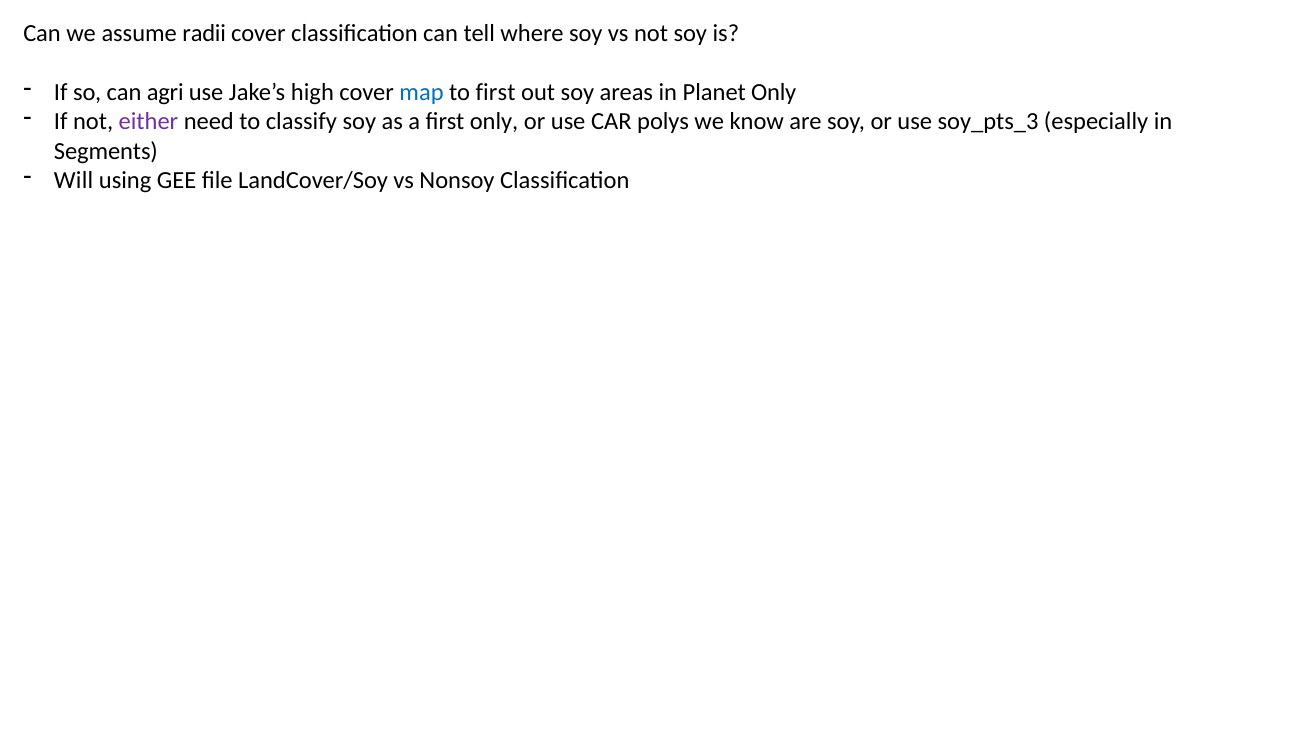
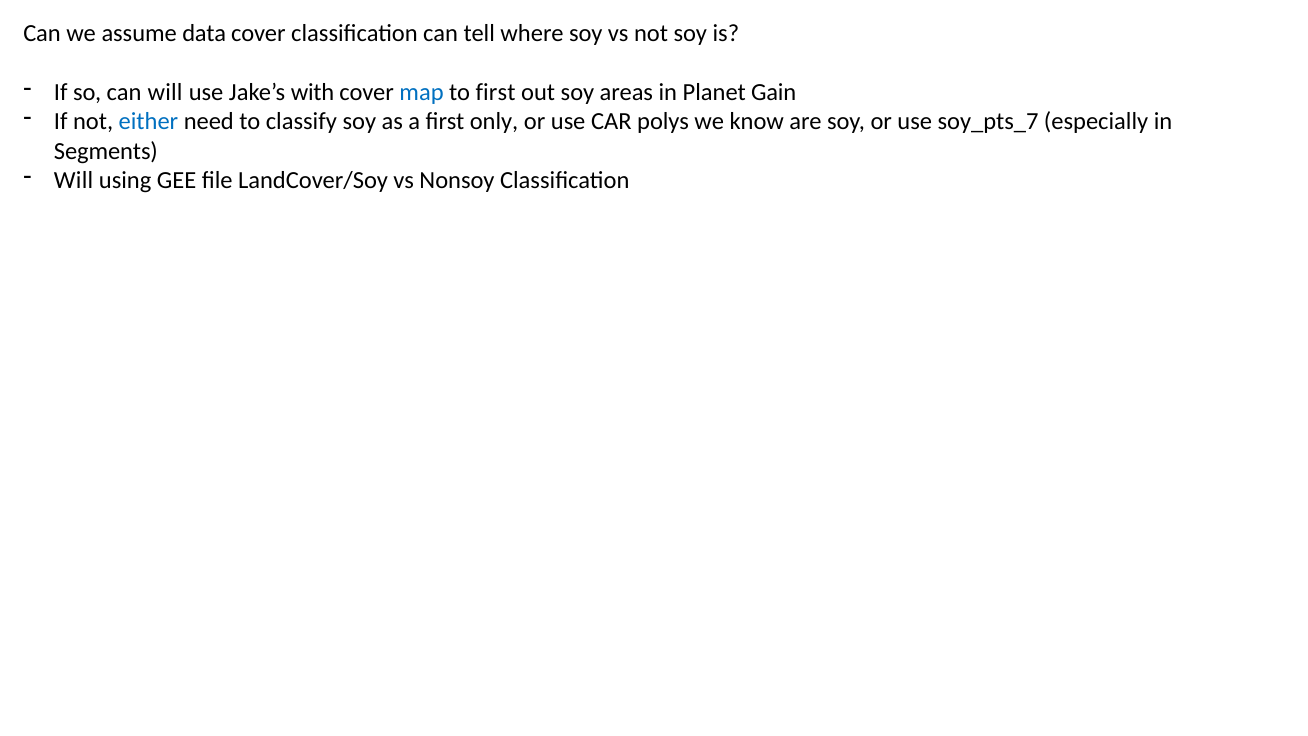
radii: radii -> data
can agri: agri -> will
high: high -> with
Planet Only: Only -> Gain
either colour: purple -> blue
soy_pts_3: soy_pts_3 -> soy_pts_7
